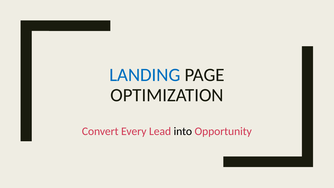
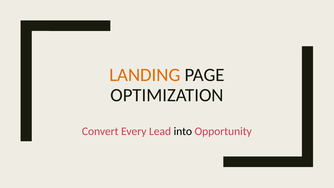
LANDING colour: blue -> orange
